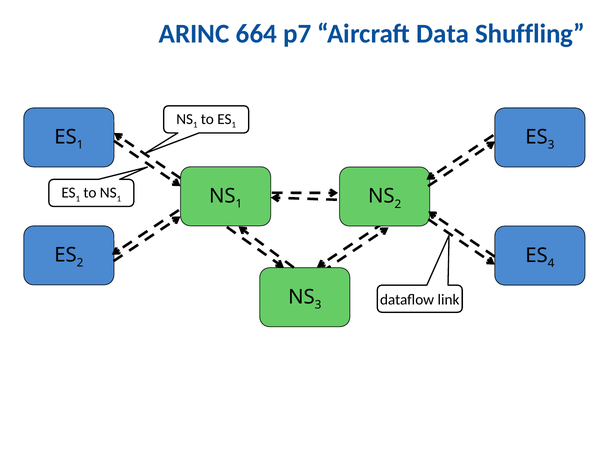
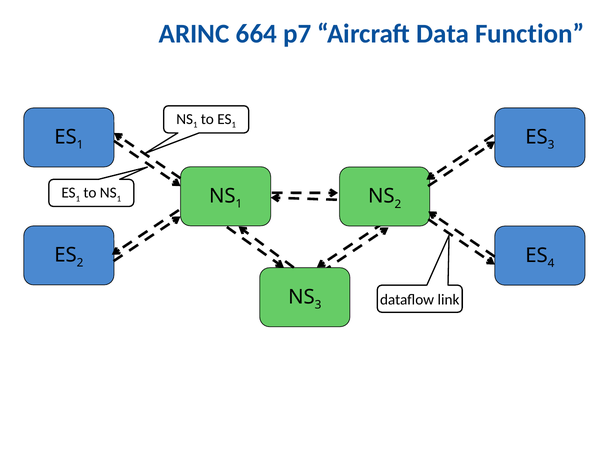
Shuffling: Shuffling -> Function
